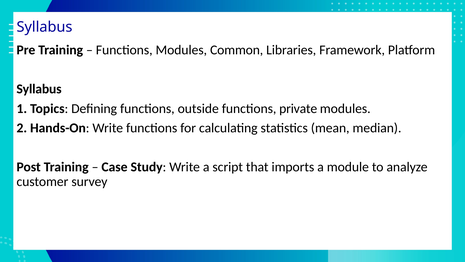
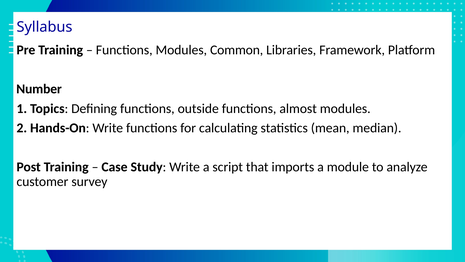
Syllabus at (39, 89): Syllabus -> Number
private: private -> almost
